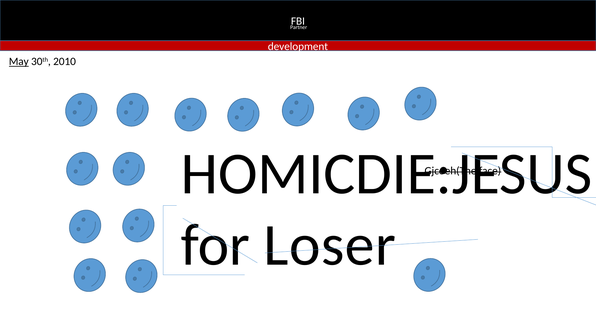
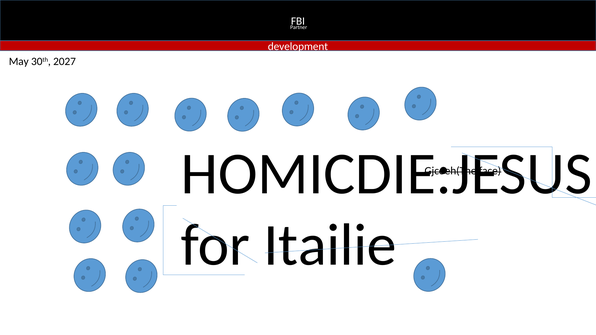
May underline: present -> none
2010: 2010 -> 2027
Loser: Loser -> Itailie
